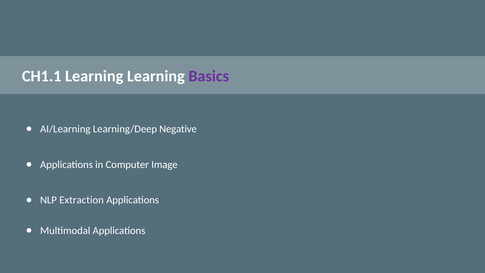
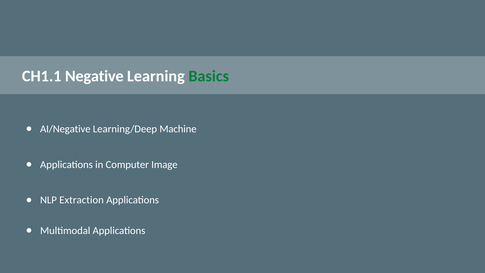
CH1.1 Learning: Learning -> Negative
Basics colour: purple -> green
AI/Learning: AI/Learning -> AI/Negative
Negative: Negative -> Machine
